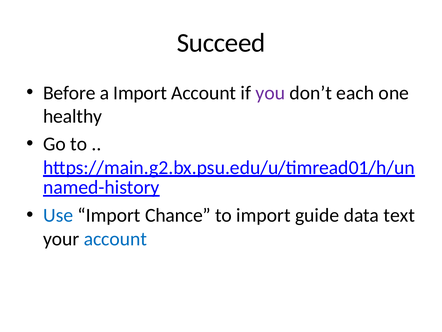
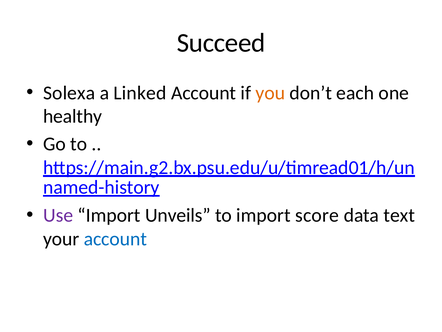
Before: Before -> Solexa
a Import: Import -> Linked
you colour: purple -> orange
Use colour: blue -> purple
Chance: Chance -> Unveils
guide: guide -> score
